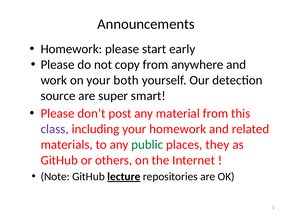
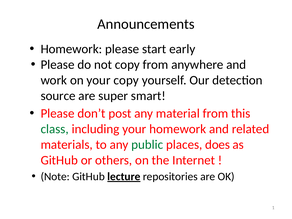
your both: both -> copy
class colour: purple -> green
they: they -> does
